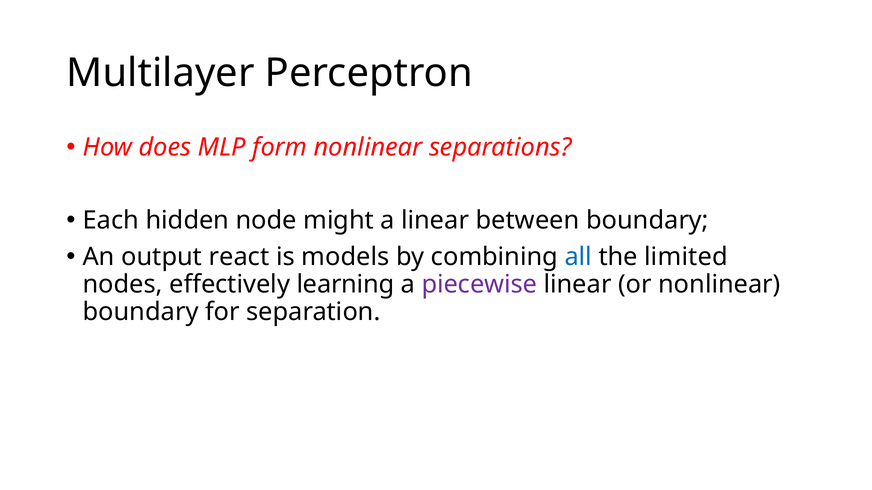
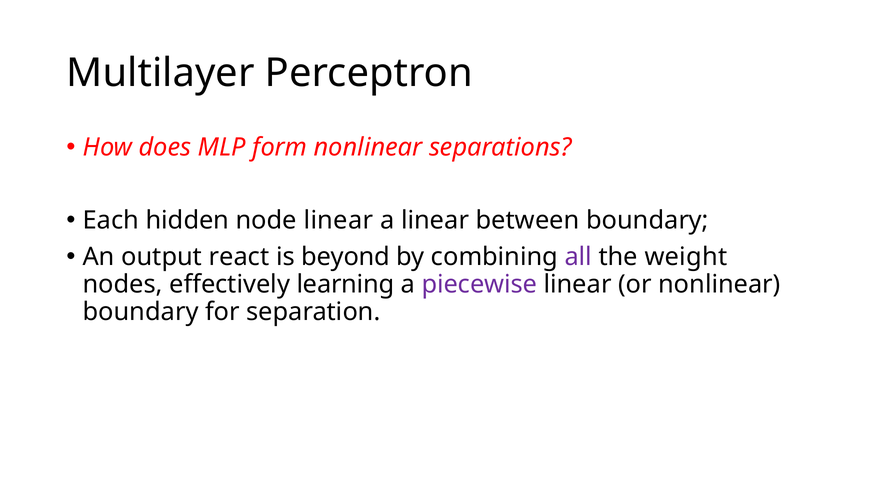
node might: might -> linear
models: models -> beyond
all colour: blue -> purple
limited: limited -> weight
